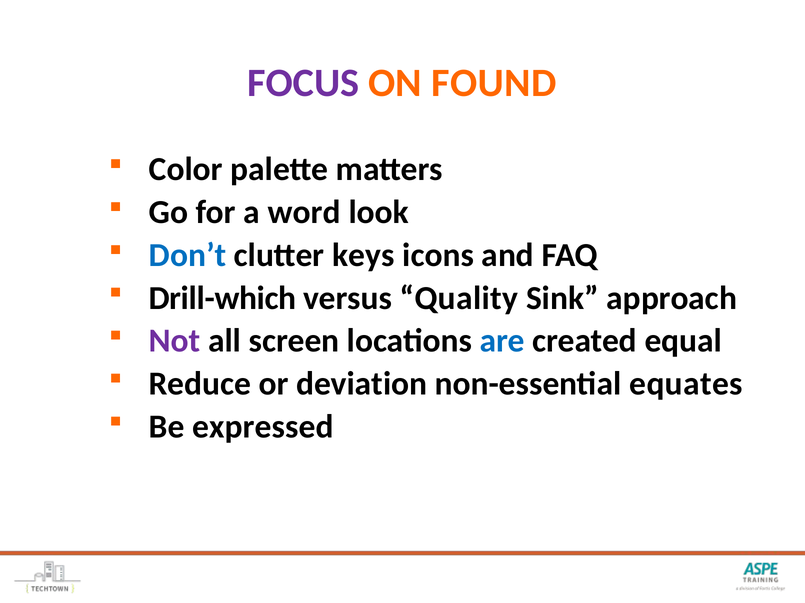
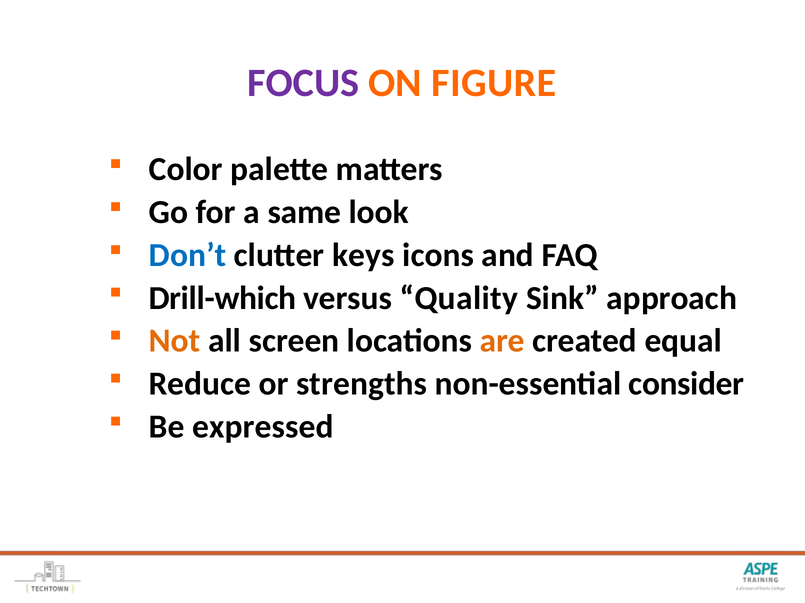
FOUND: FOUND -> FIGURE
word: word -> same
Not colour: purple -> orange
are colour: blue -> orange
deviation: deviation -> strengths
equates: equates -> consider
